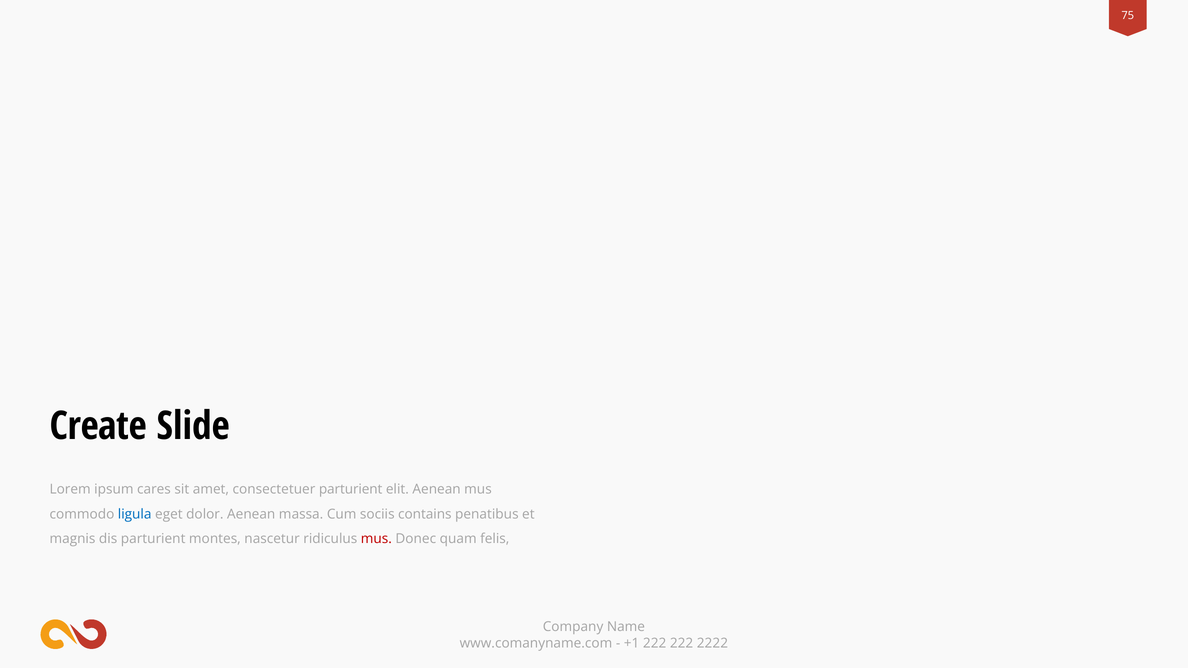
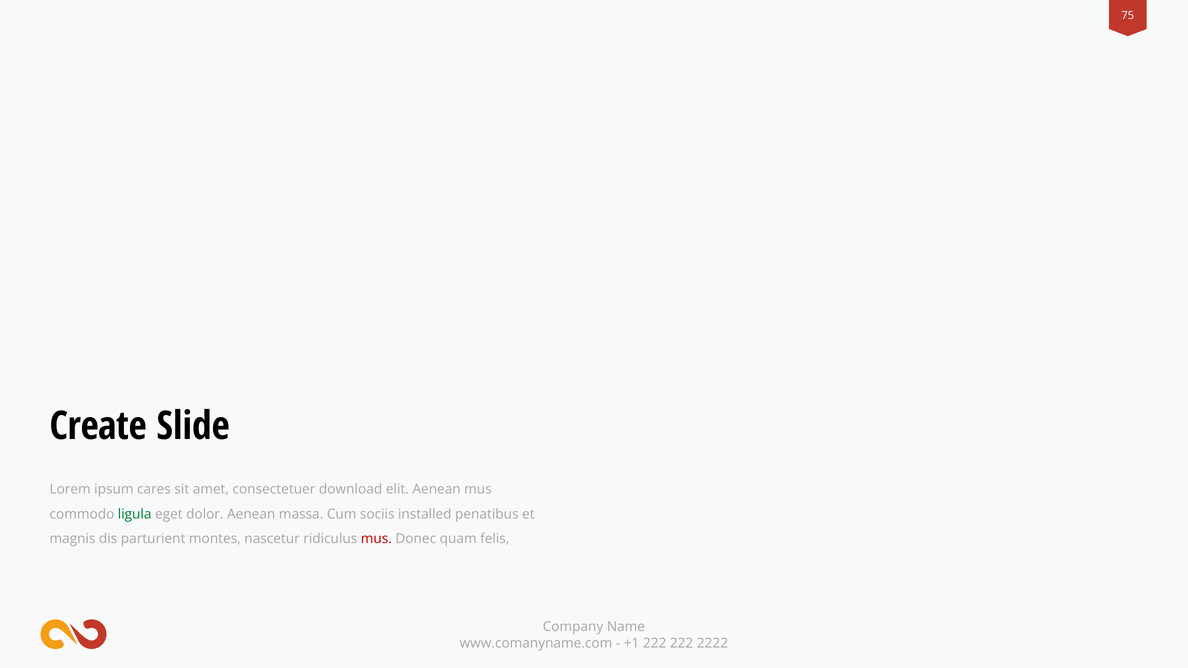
consectetuer parturient: parturient -> download
ligula colour: blue -> green
contains: contains -> installed
